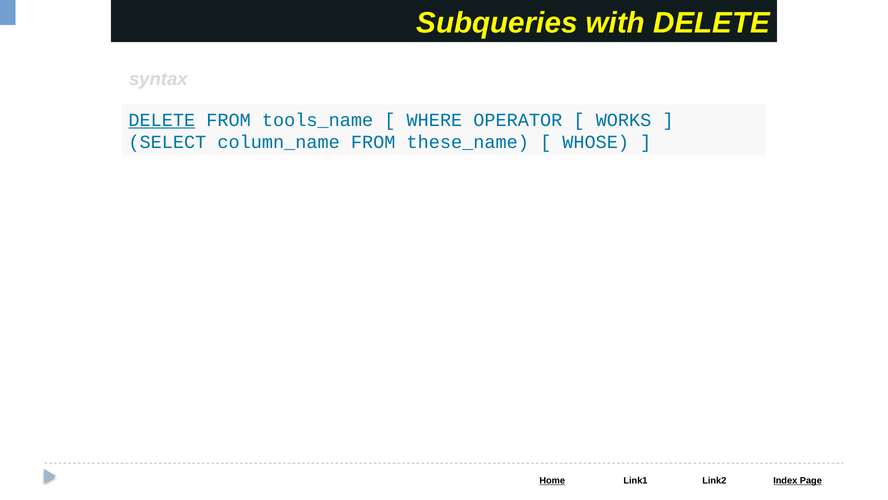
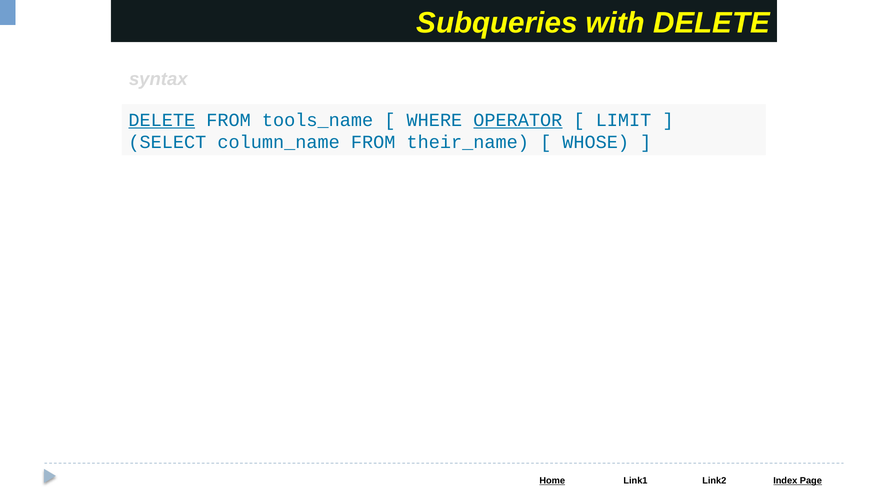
OPERATOR underline: none -> present
WORKS: WORKS -> LIMIT
these_name: these_name -> their_name
